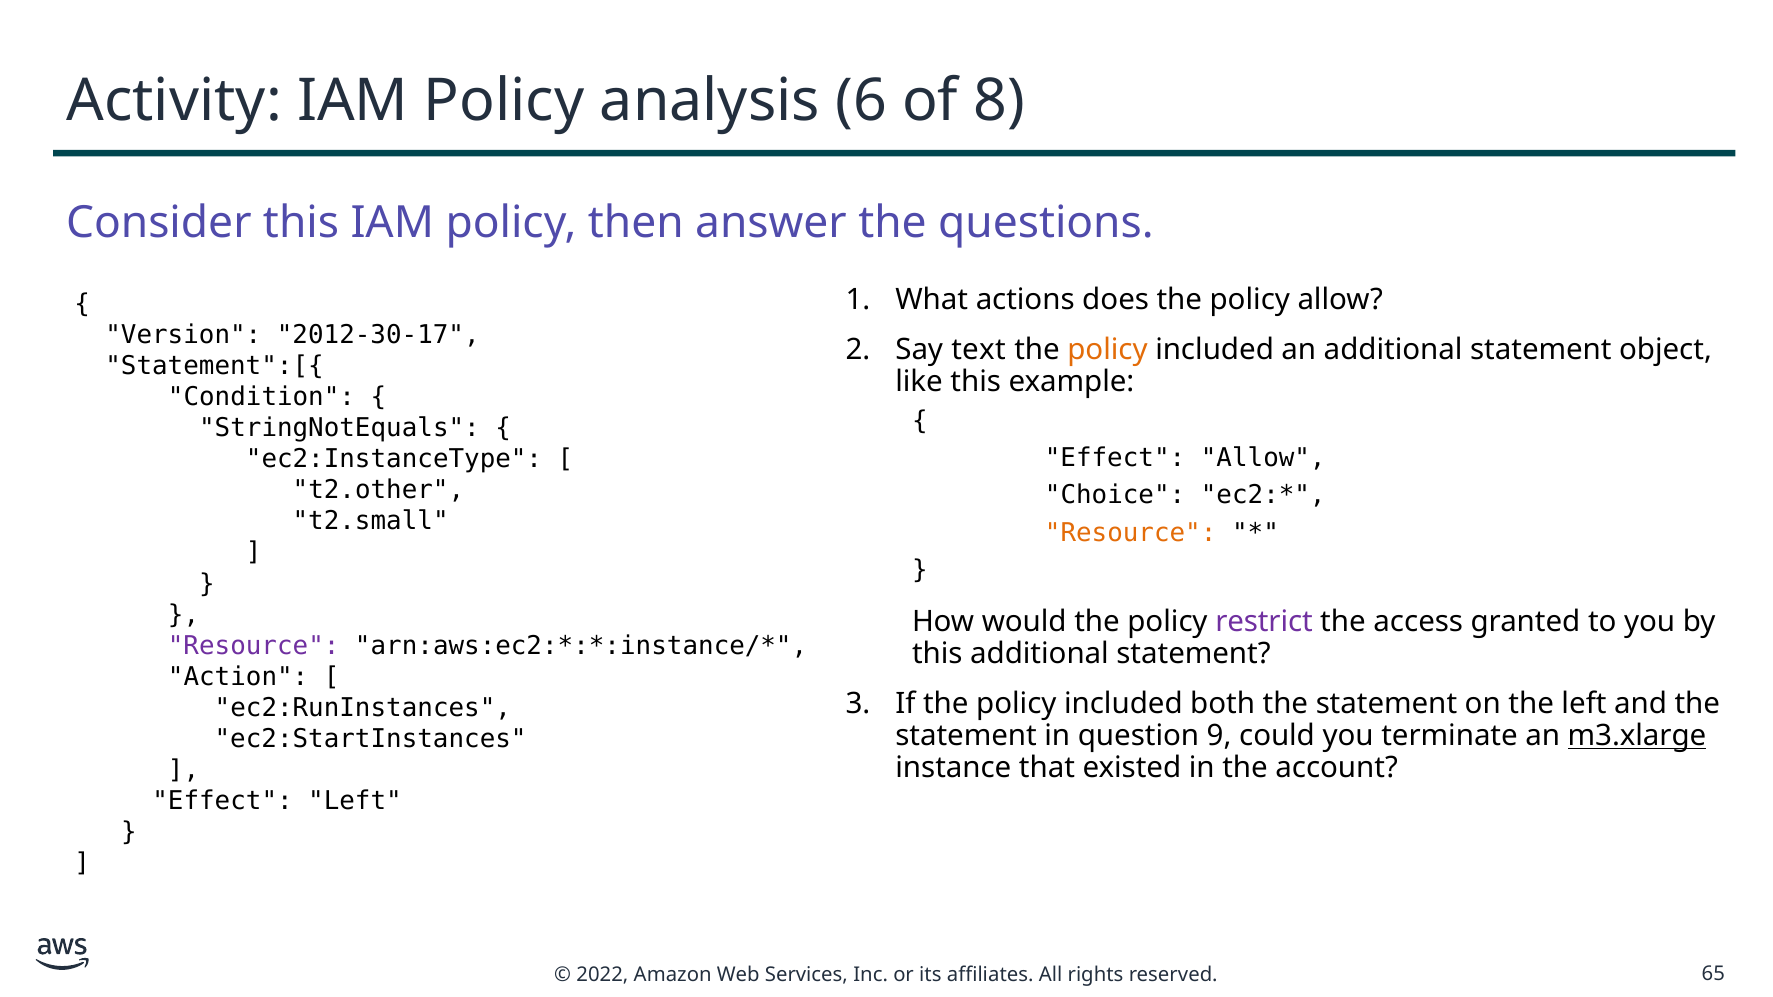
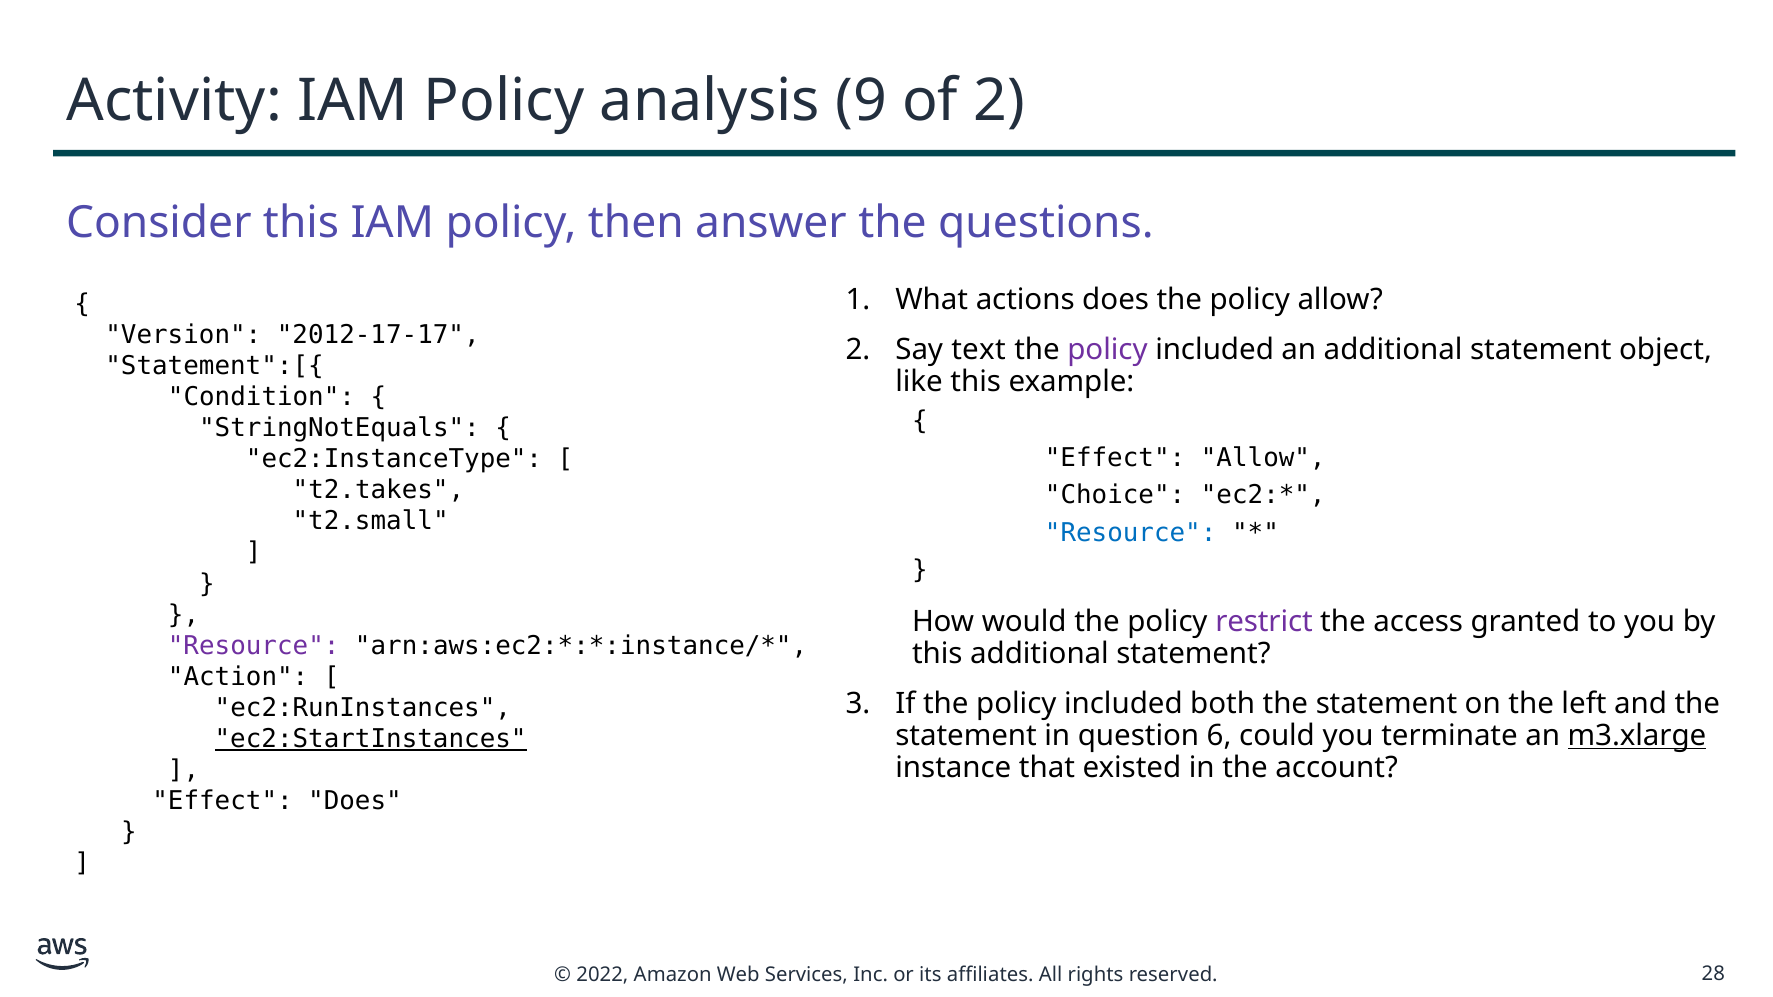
6: 6 -> 9
of 8: 8 -> 2
2012-30-17: 2012-30-17 -> 2012-17-17
policy at (1107, 350) colour: orange -> purple
t2.other: t2.other -> t2.takes
Resource at (1131, 533) colour: orange -> blue
ec2:StartInstances underline: none -> present
9: 9 -> 6
Effect Left: Left -> Does
65: 65 -> 28
